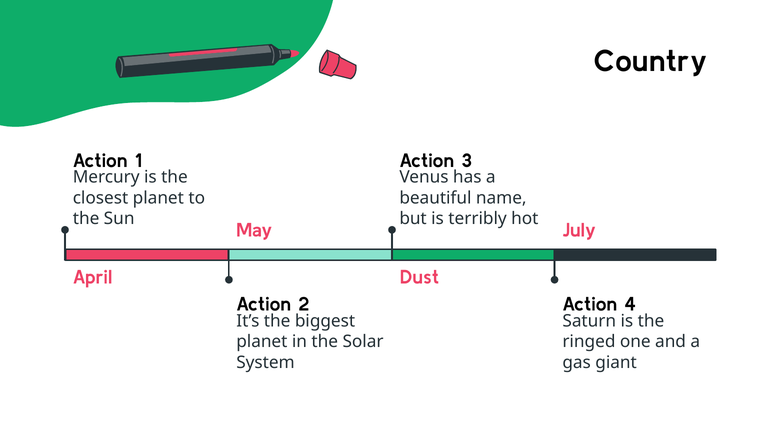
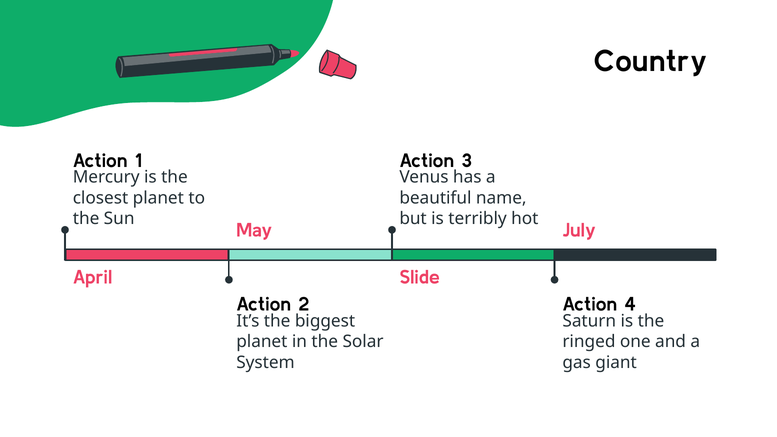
Dust: Dust -> Slide
